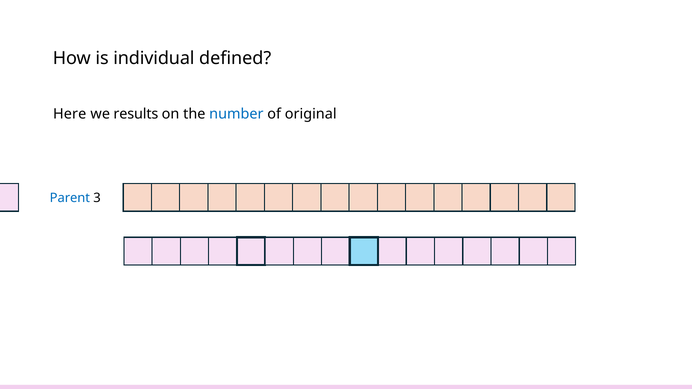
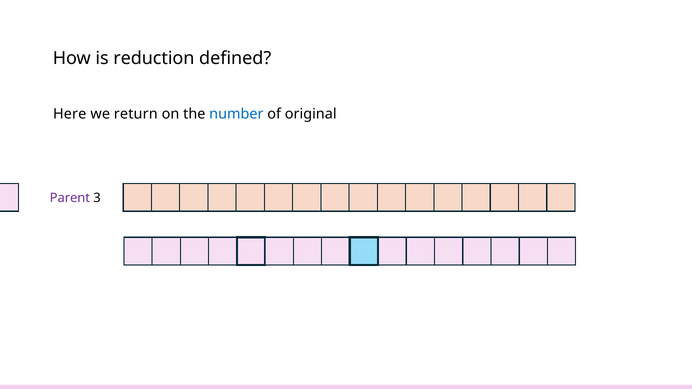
individual: individual -> reduction
results: results -> return
Parent colour: blue -> purple
